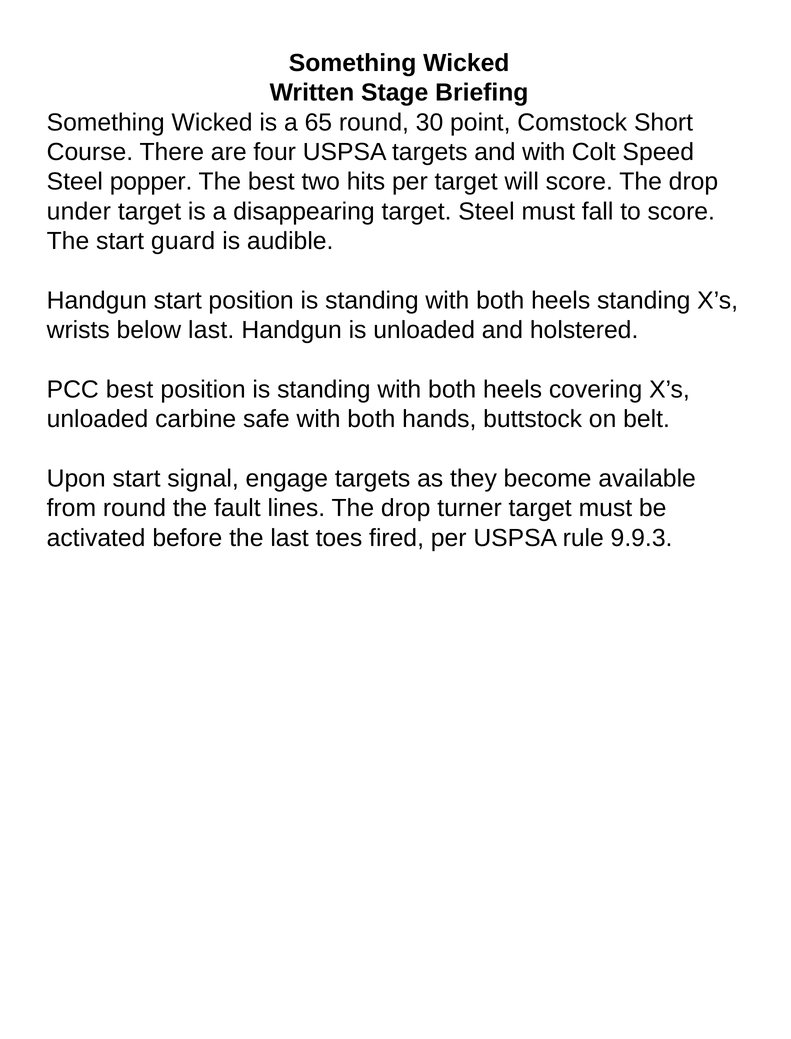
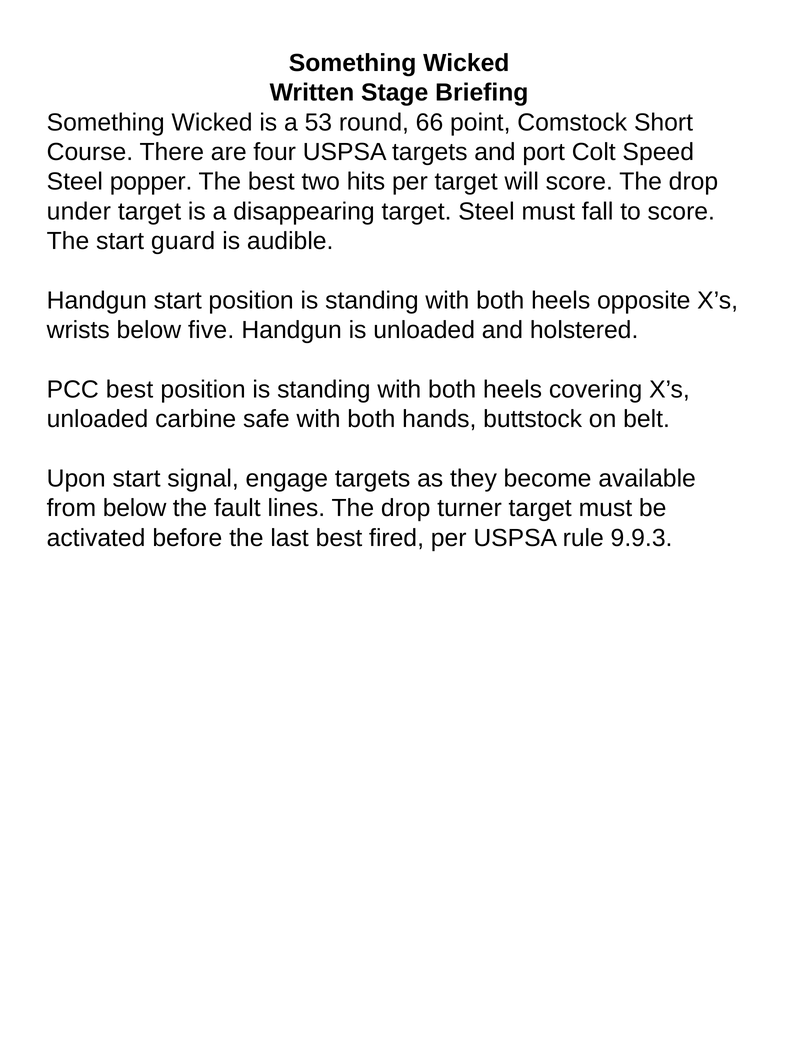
65: 65 -> 53
30: 30 -> 66
and with: with -> port
heels standing: standing -> opposite
below last: last -> five
from round: round -> below
last toes: toes -> best
